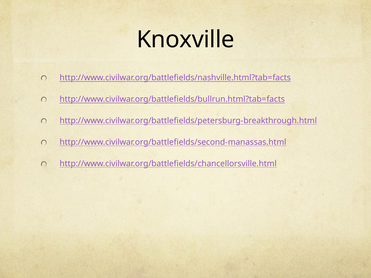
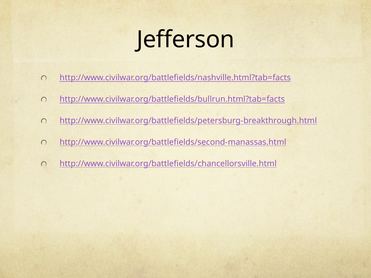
Knoxville: Knoxville -> Jefferson
